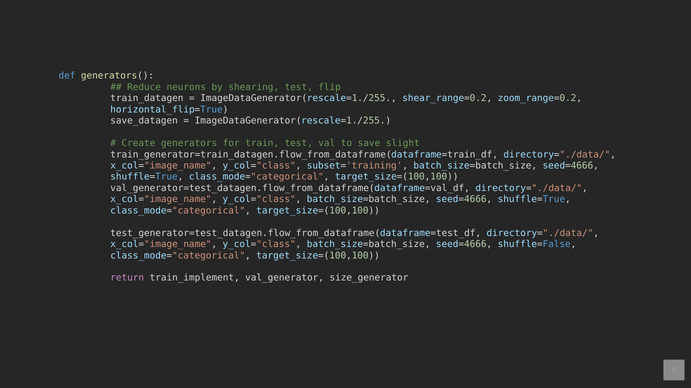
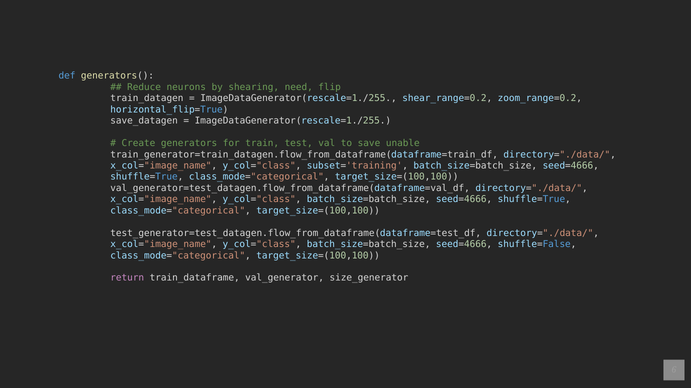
shearing test: test -> need
slight: slight -> unable
train_implement: train_implement -> train_dataframe
